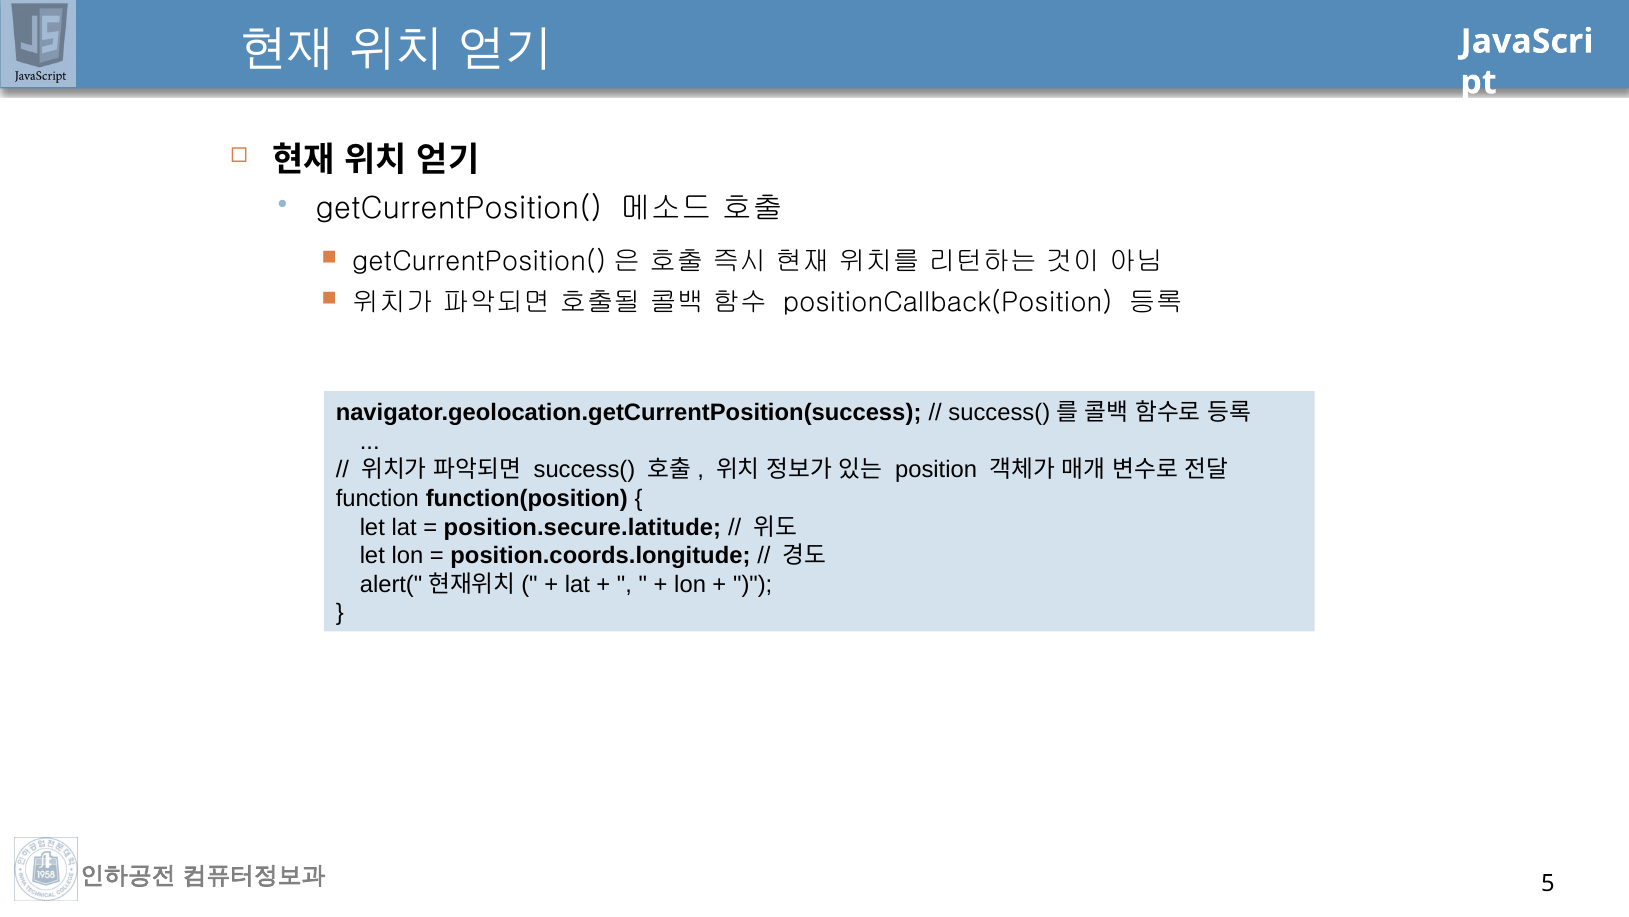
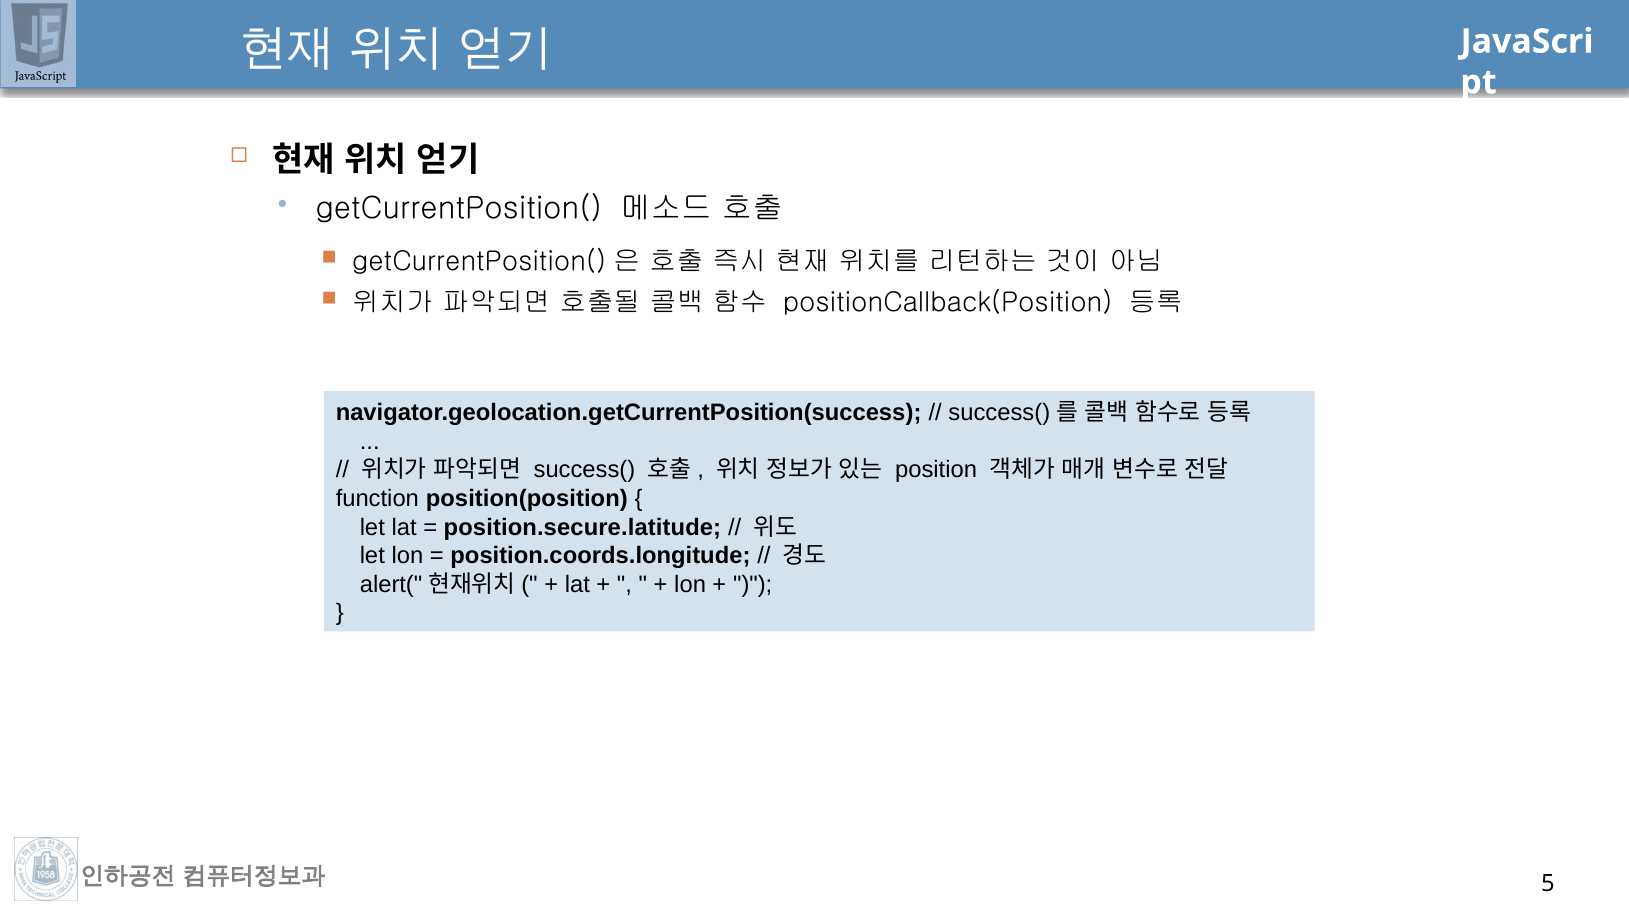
function(position: function(position -> position(position
